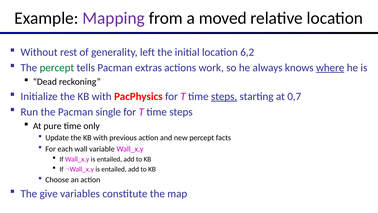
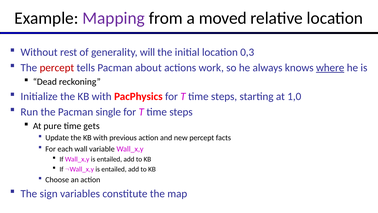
left: left -> will
6,2: 6,2 -> 0,3
percept at (57, 68) colour: green -> red
extras: extras -> about
steps at (224, 96) underline: present -> none
0,7: 0,7 -> 1,0
only: only -> gets
give: give -> sign
